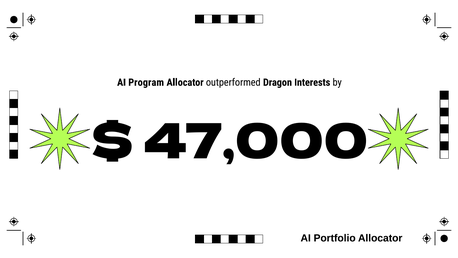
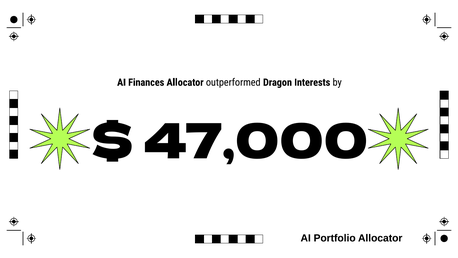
Program: Program -> Finances
